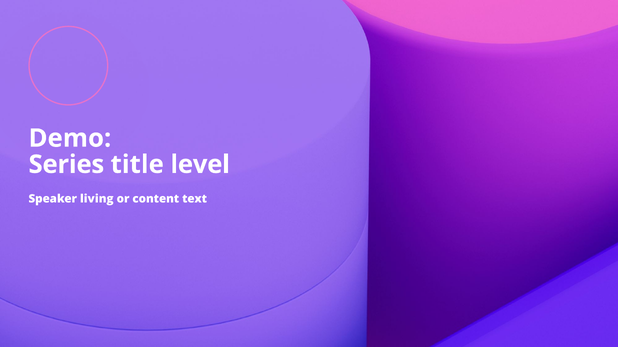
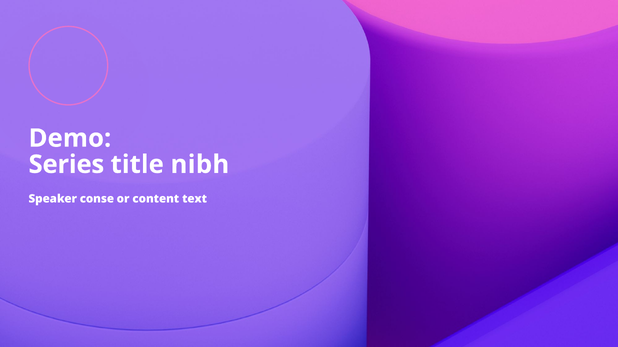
level: level -> nibh
living: living -> conse
